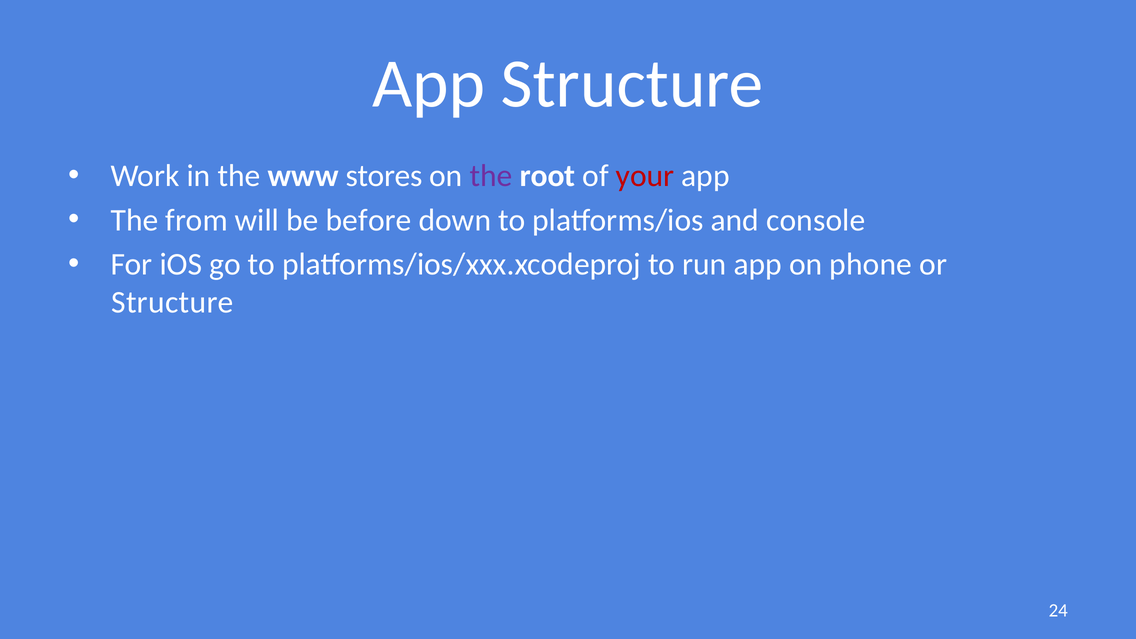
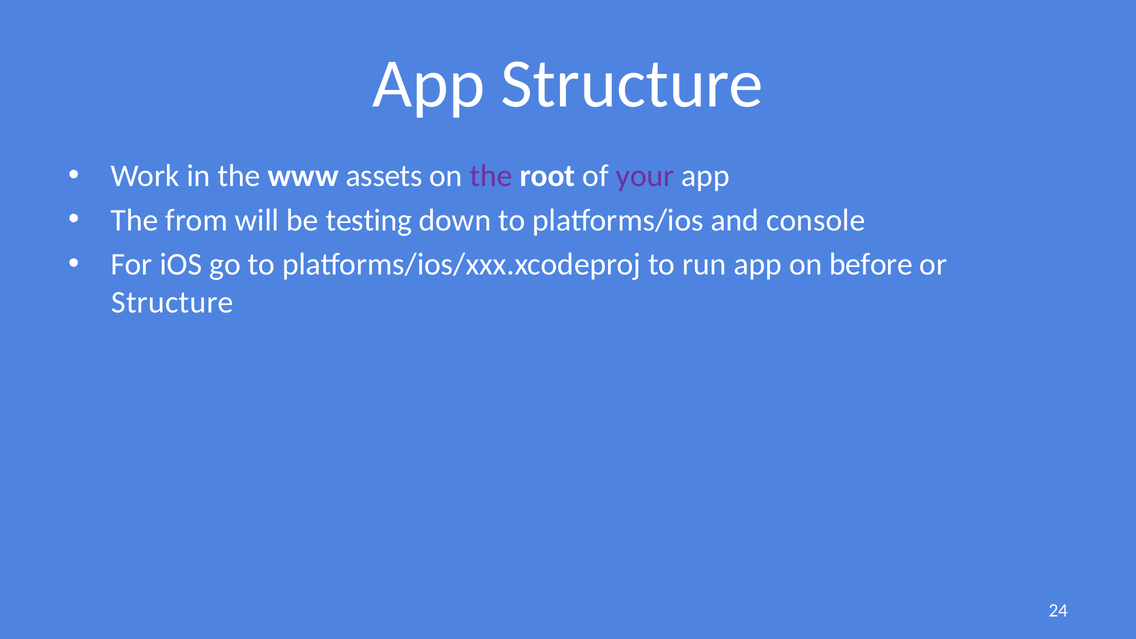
stores: stores -> assets
your colour: red -> purple
before: before -> testing
phone: phone -> before
